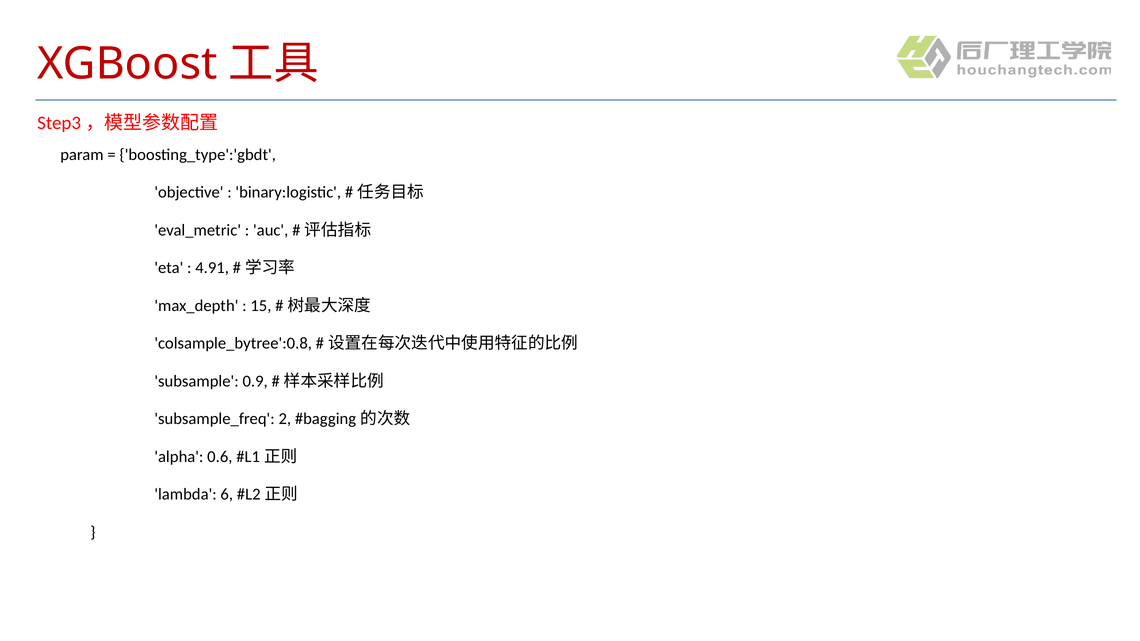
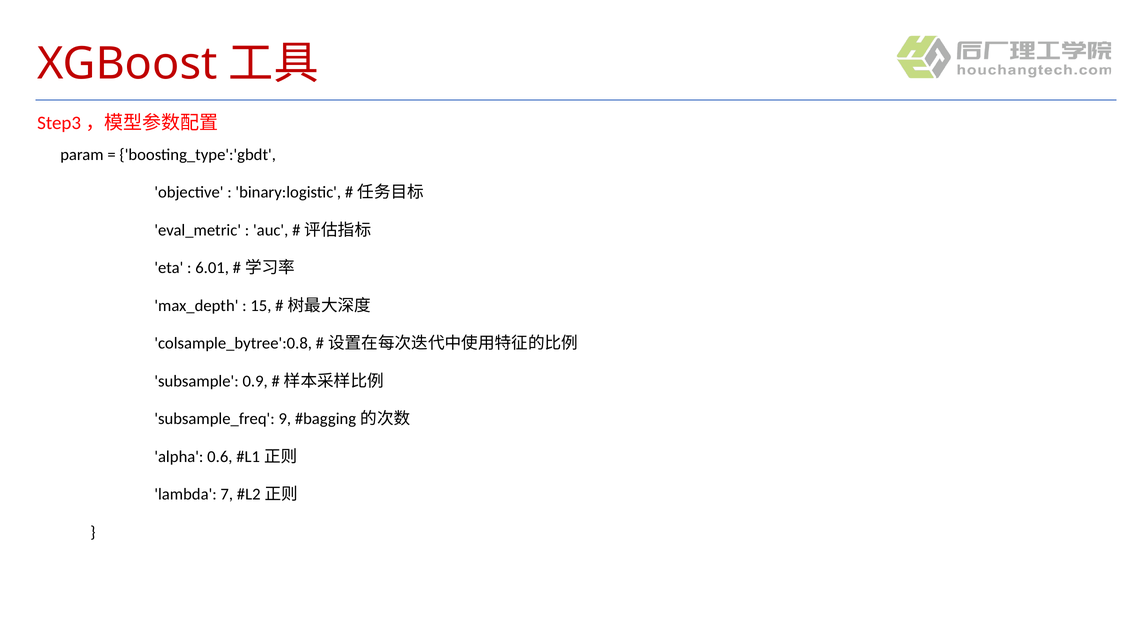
4.91: 4.91 -> 6.01
2: 2 -> 9
6: 6 -> 7
